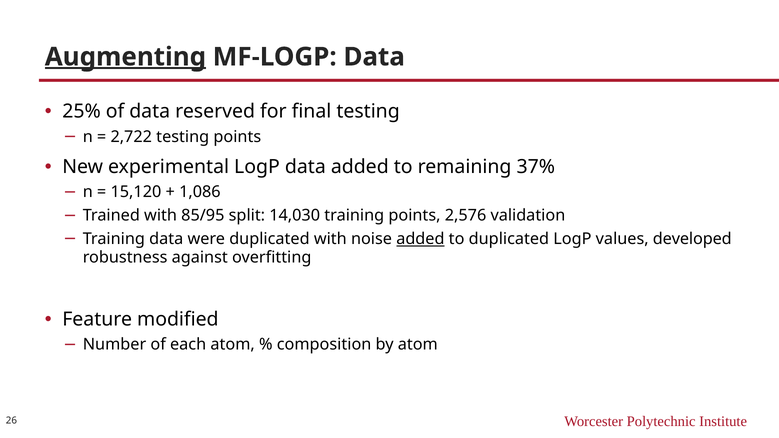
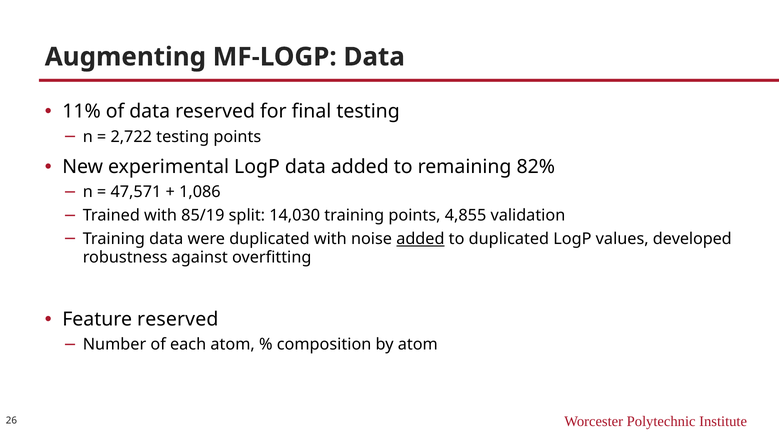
Augmenting underline: present -> none
25%: 25% -> 11%
37%: 37% -> 82%
15,120: 15,120 -> 47,571
85/95: 85/95 -> 85/19
2,576: 2,576 -> 4,855
Feature modified: modified -> reserved
